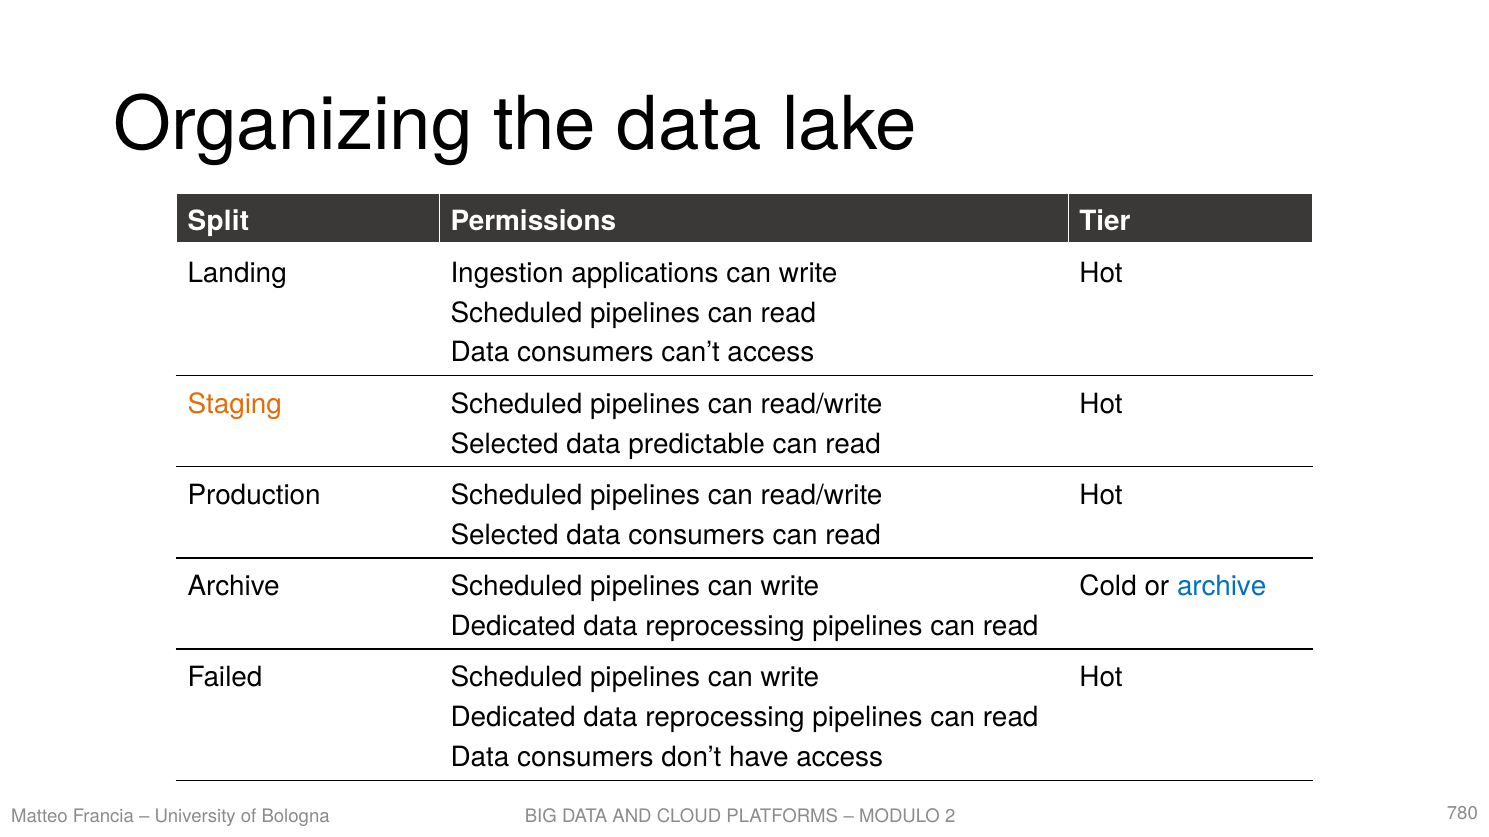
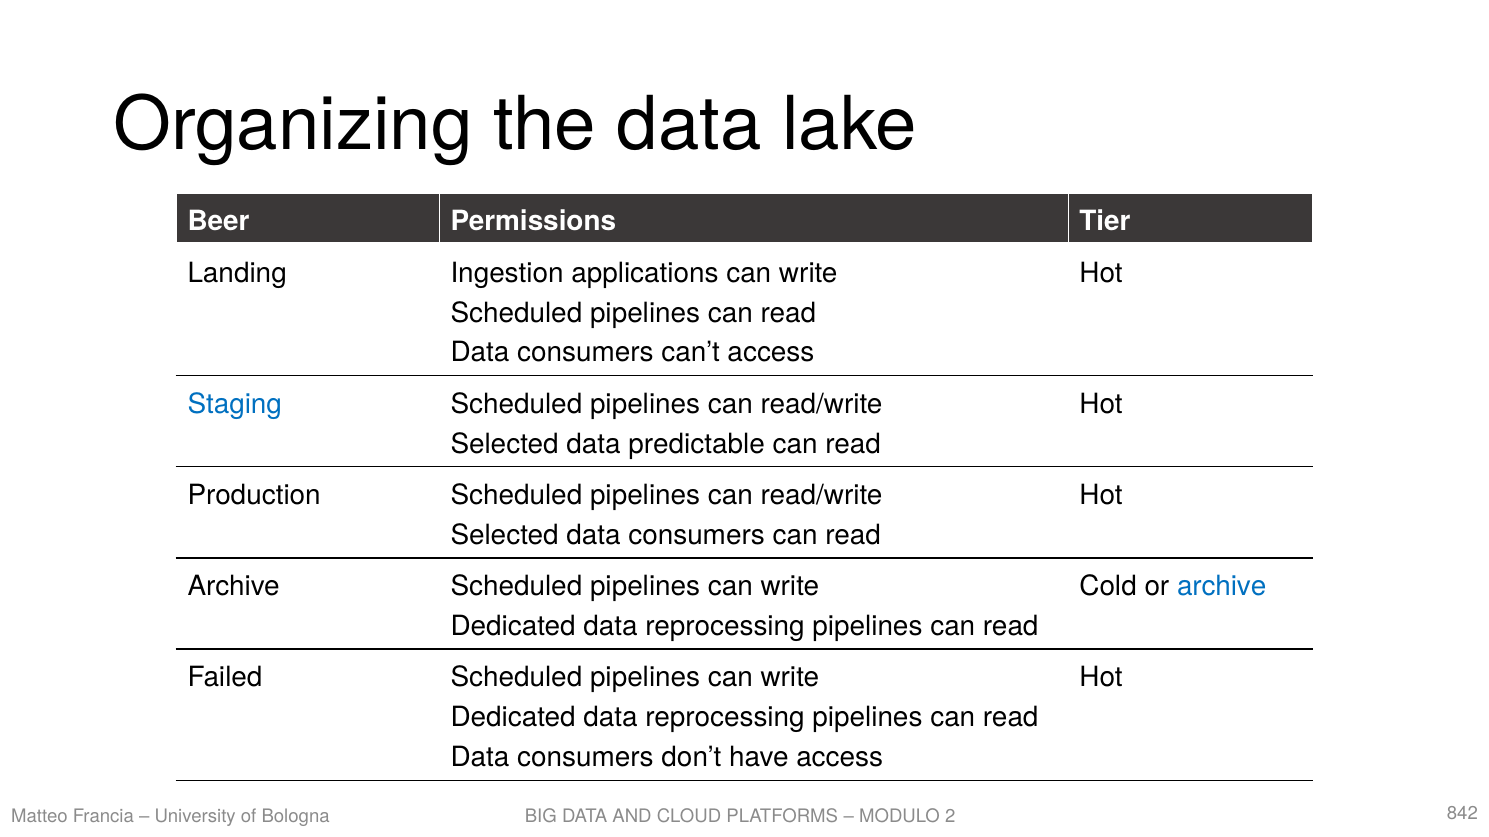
Split: Split -> Beer
Staging colour: orange -> blue
780: 780 -> 842
